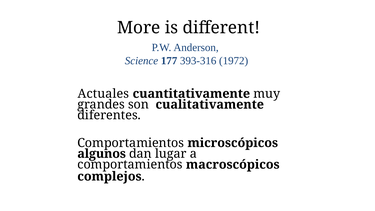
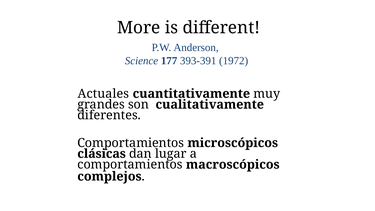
393-316: 393-316 -> 393-391
algunos: algunos -> clásicas
